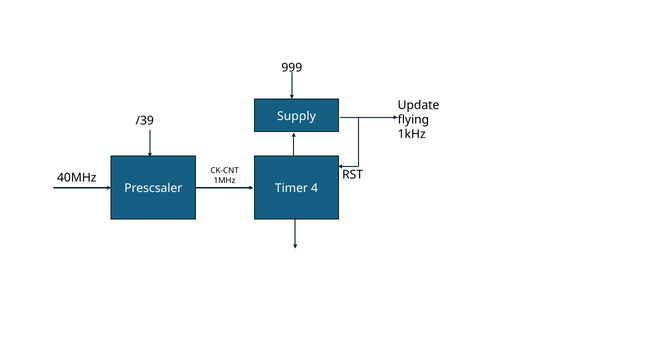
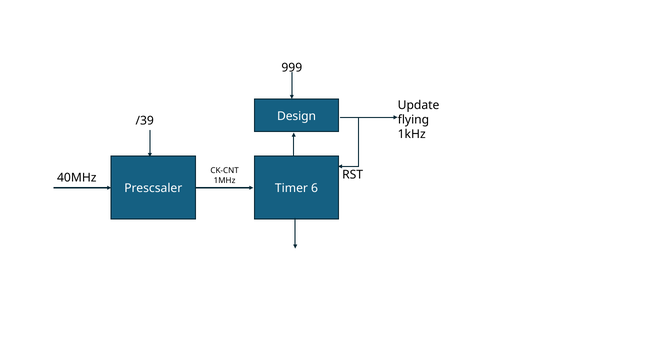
Supply: Supply -> Design
4: 4 -> 6
